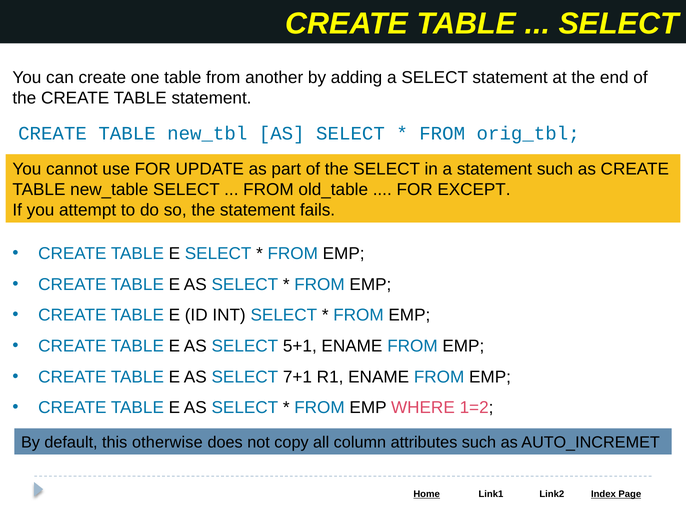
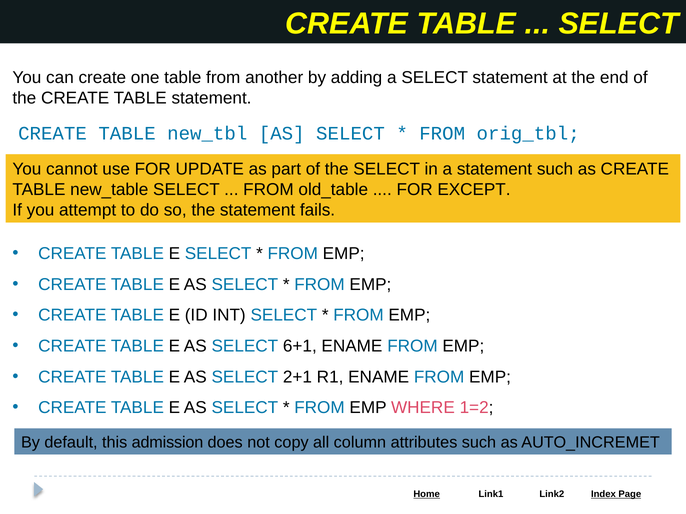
5+1: 5+1 -> 6+1
7+1: 7+1 -> 2+1
otherwise: otherwise -> admission
